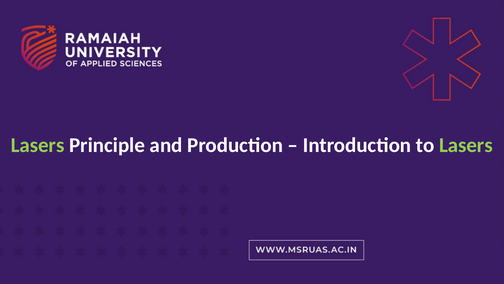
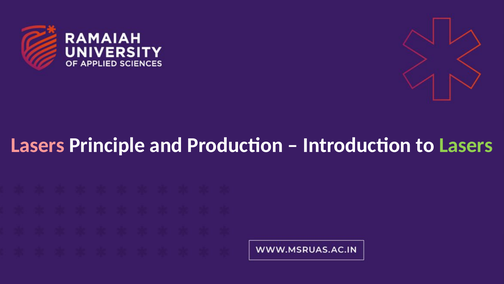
Lasers at (38, 145) colour: light green -> pink
